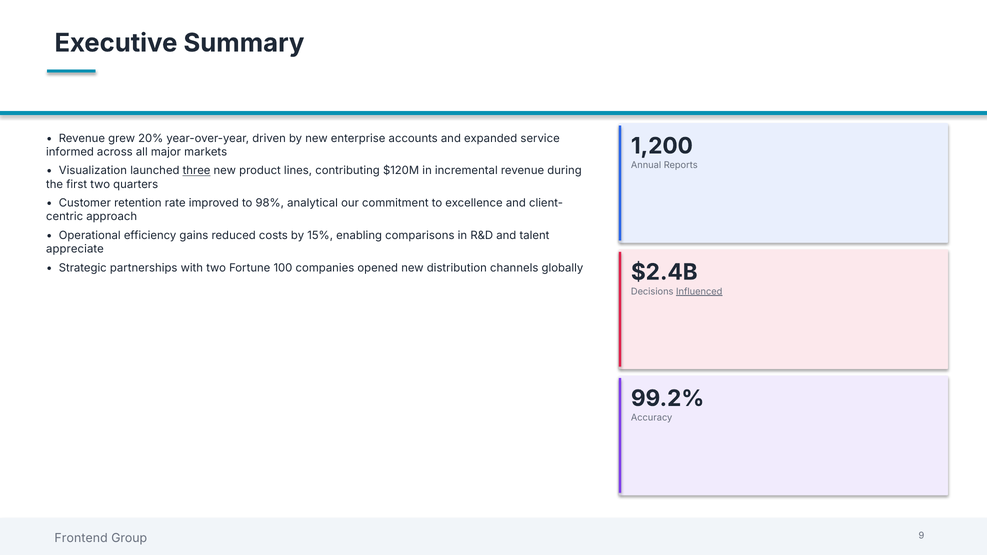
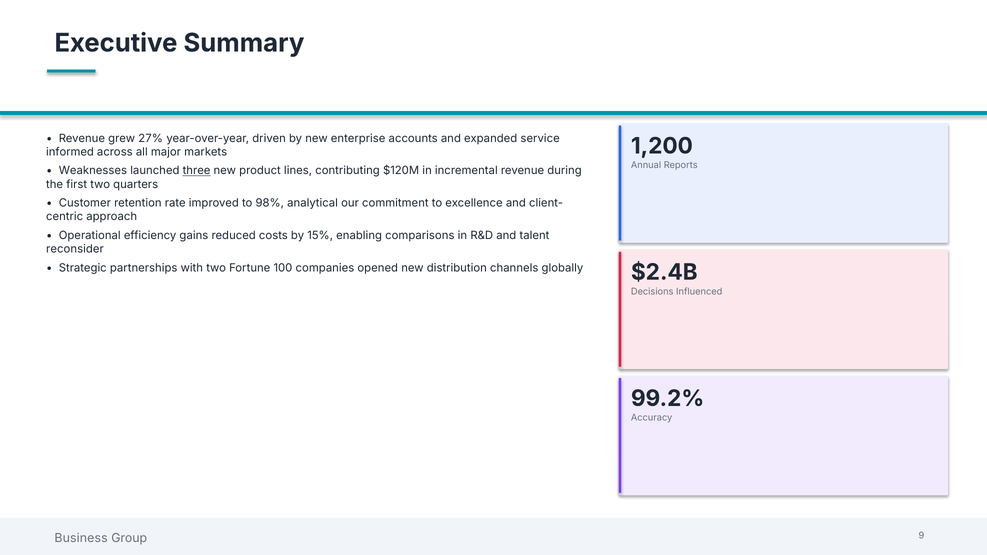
20%: 20% -> 27%
Visualization: Visualization -> Weaknesses
appreciate: appreciate -> reconsider
Influenced underline: present -> none
Frontend: Frontend -> Business
